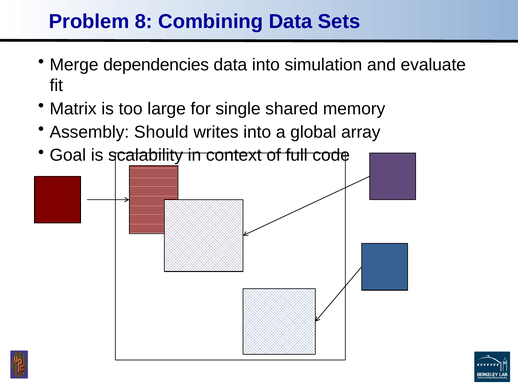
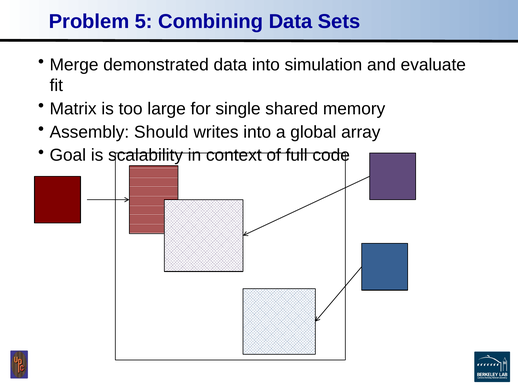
8: 8 -> 5
dependencies: dependencies -> demonstrated
